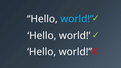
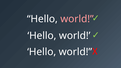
world at (77, 19) colour: light blue -> pink
